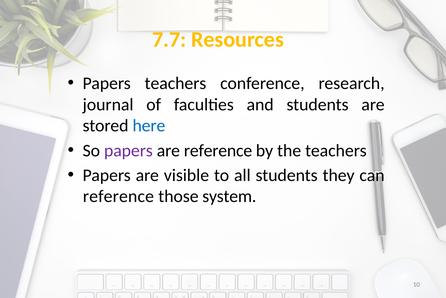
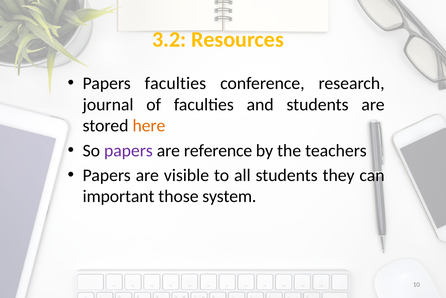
7.7: 7.7 -> 3.2
Papers teachers: teachers -> faculties
here colour: blue -> orange
reference at (118, 197): reference -> important
